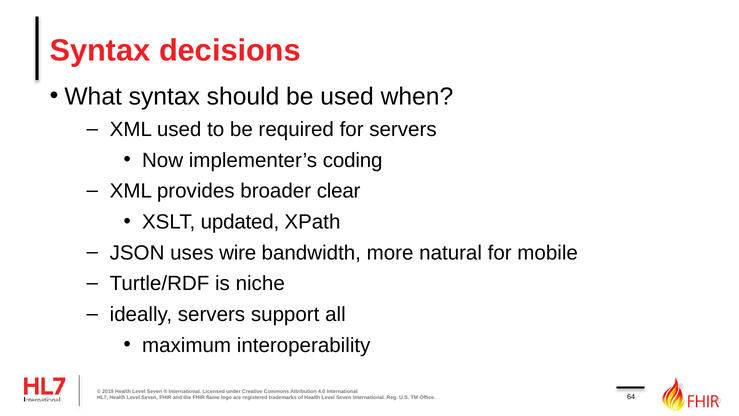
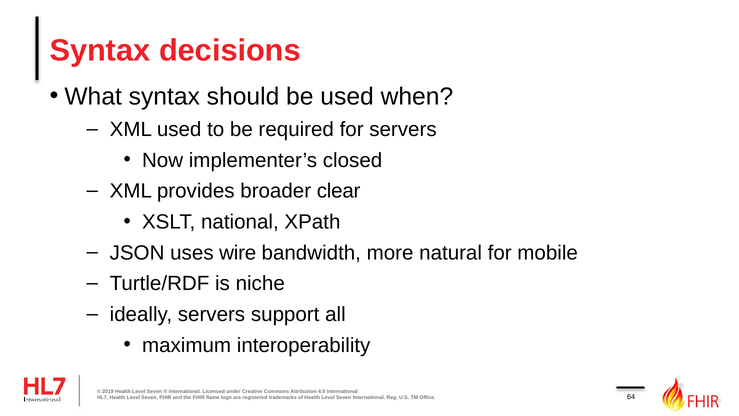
coding: coding -> closed
updated: updated -> national
